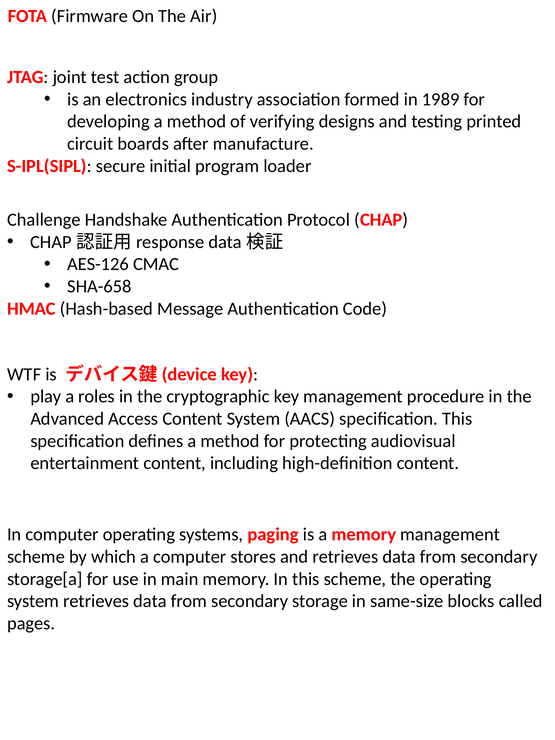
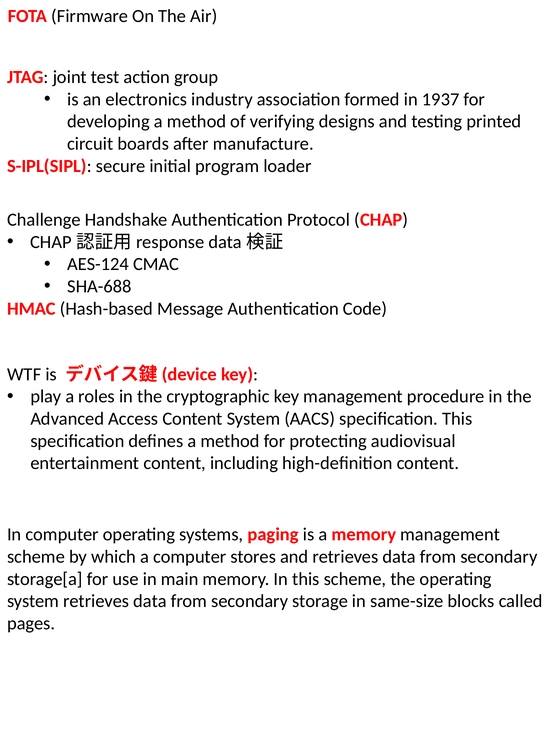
1989: 1989 -> 1937
AES-126: AES-126 -> AES-124
SHA-658: SHA-658 -> SHA-688
